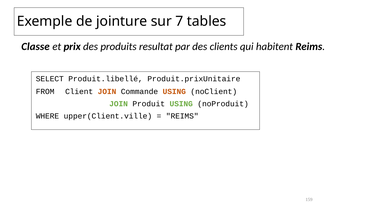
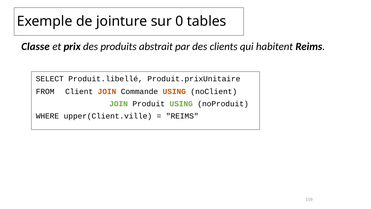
7: 7 -> 0
resultat: resultat -> abstrait
